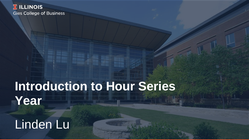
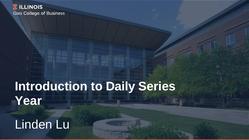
Hour: Hour -> Daily
